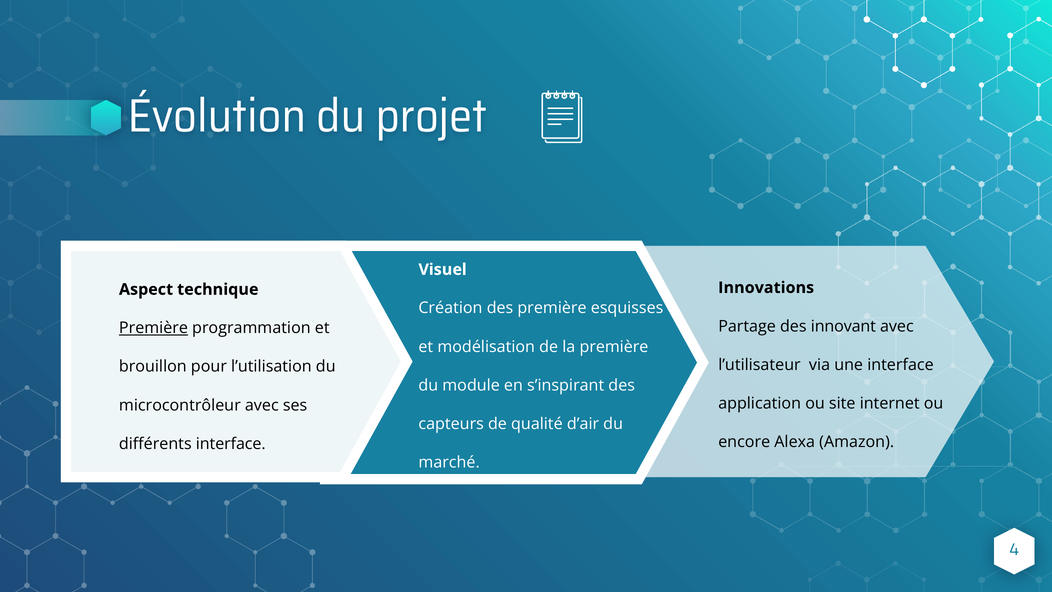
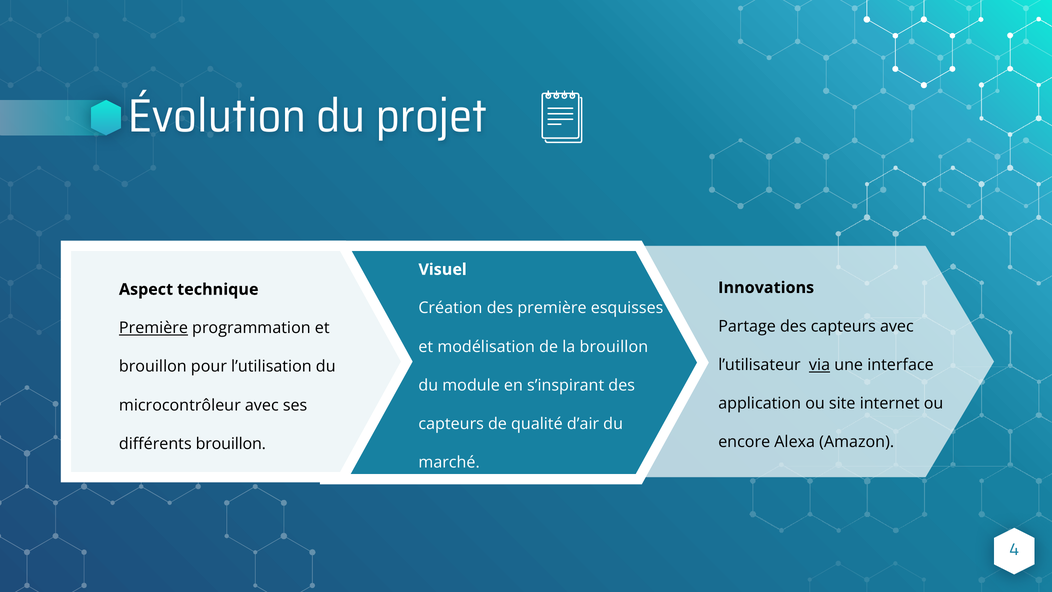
Partage des innovant: innovant -> capteurs
la première: première -> brouillon
via underline: none -> present
différents interface: interface -> brouillon
